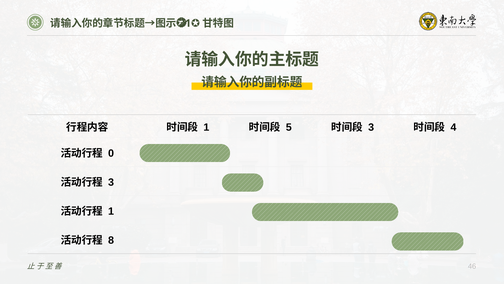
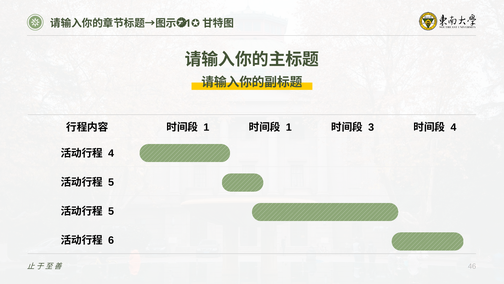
5 at (289, 127): 5 -> 1
0 at (111, 153): 0 -> 4
3 at (111, 182): 3 -> 5
1 at (111, 211): 1 -> 5
8: 8 -> 6
